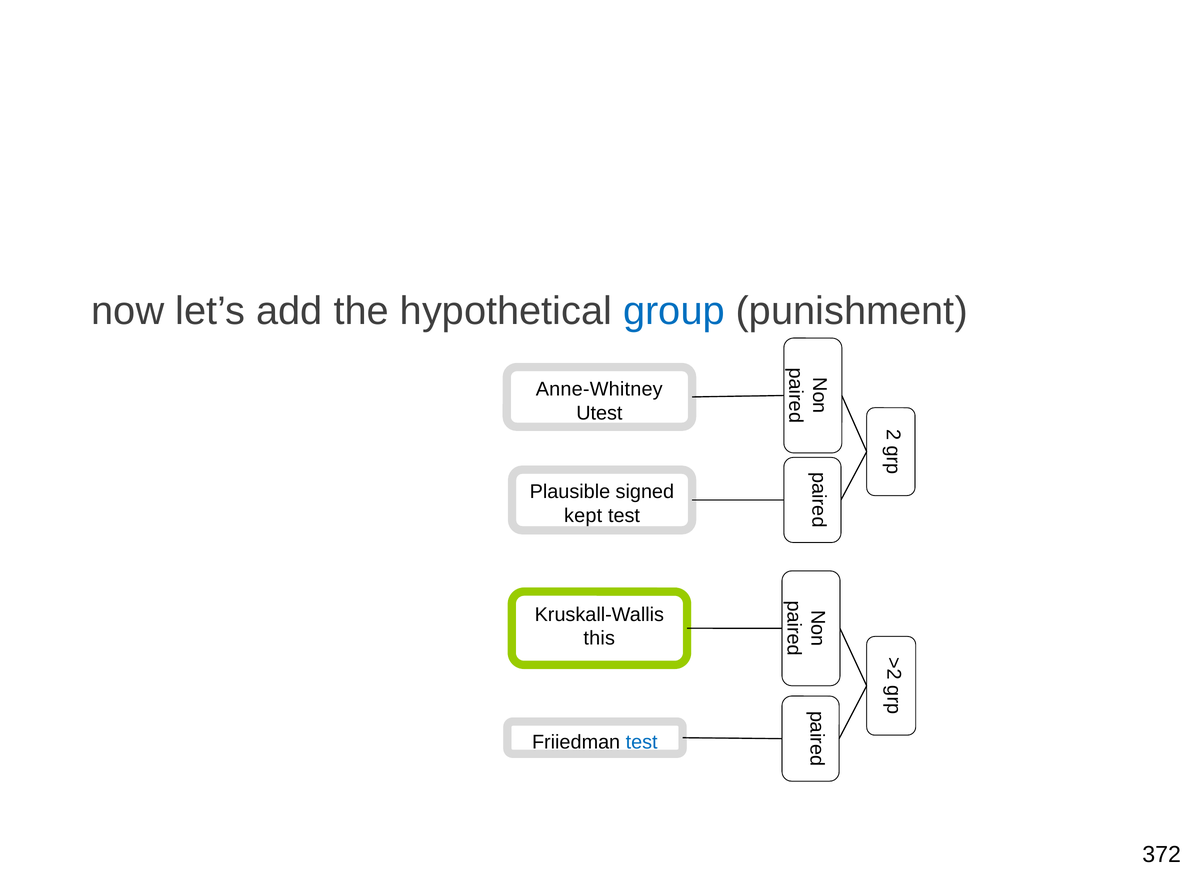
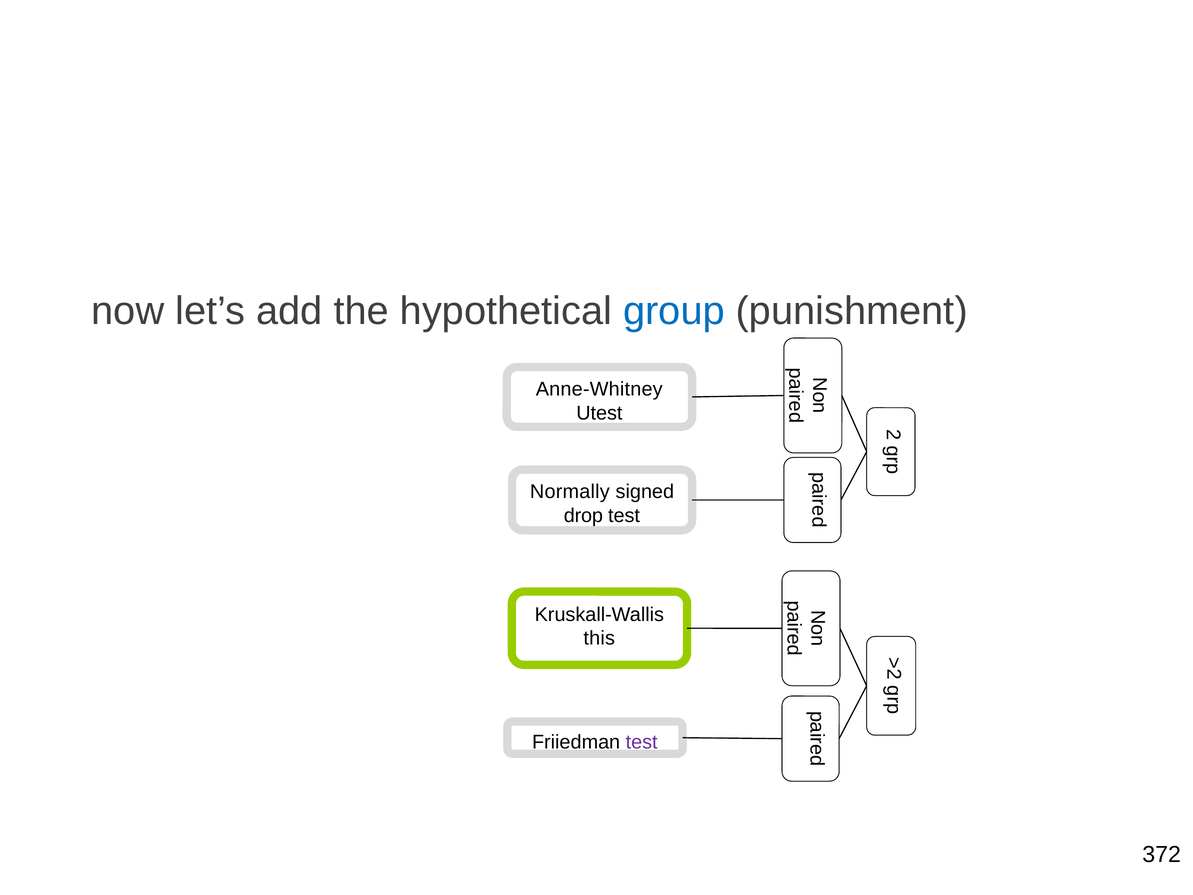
Plausible: Plausible -> Normally
kept: kept -> drop
test at (642, 742) colour: blue -> purple
